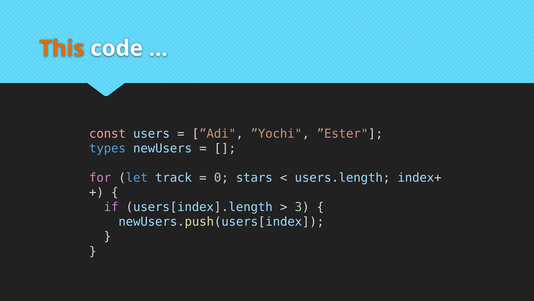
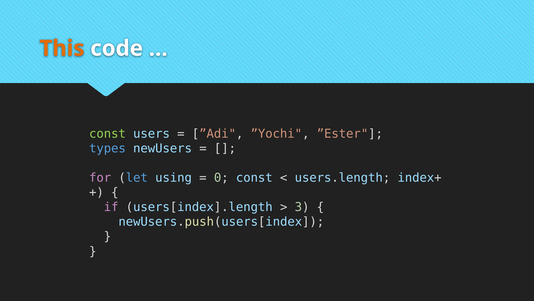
const at (107, 133) colour: pink -> light green
track: track -> using
0 stars: stars -> const
